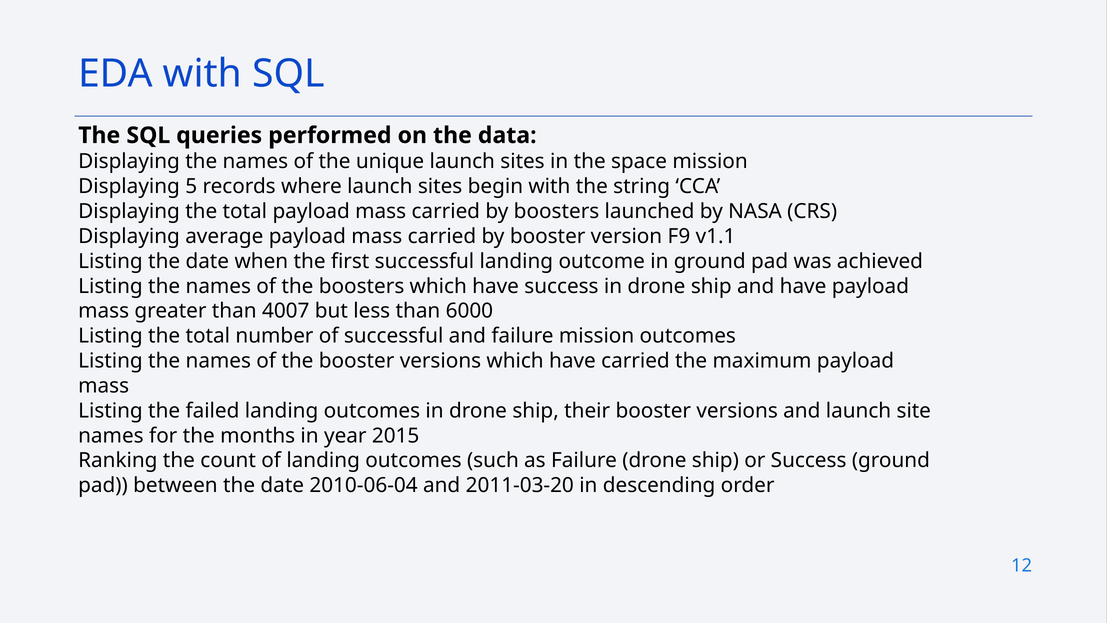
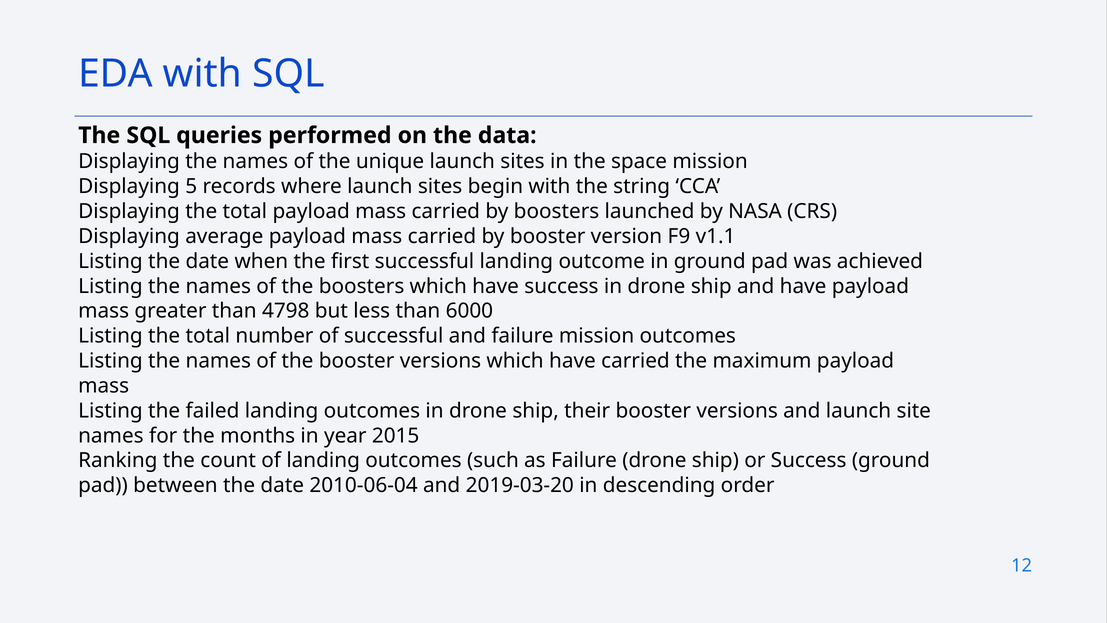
4007: 4007 -> 4798
2011-03-20: 2011-03-20 -> 2019-03-20
